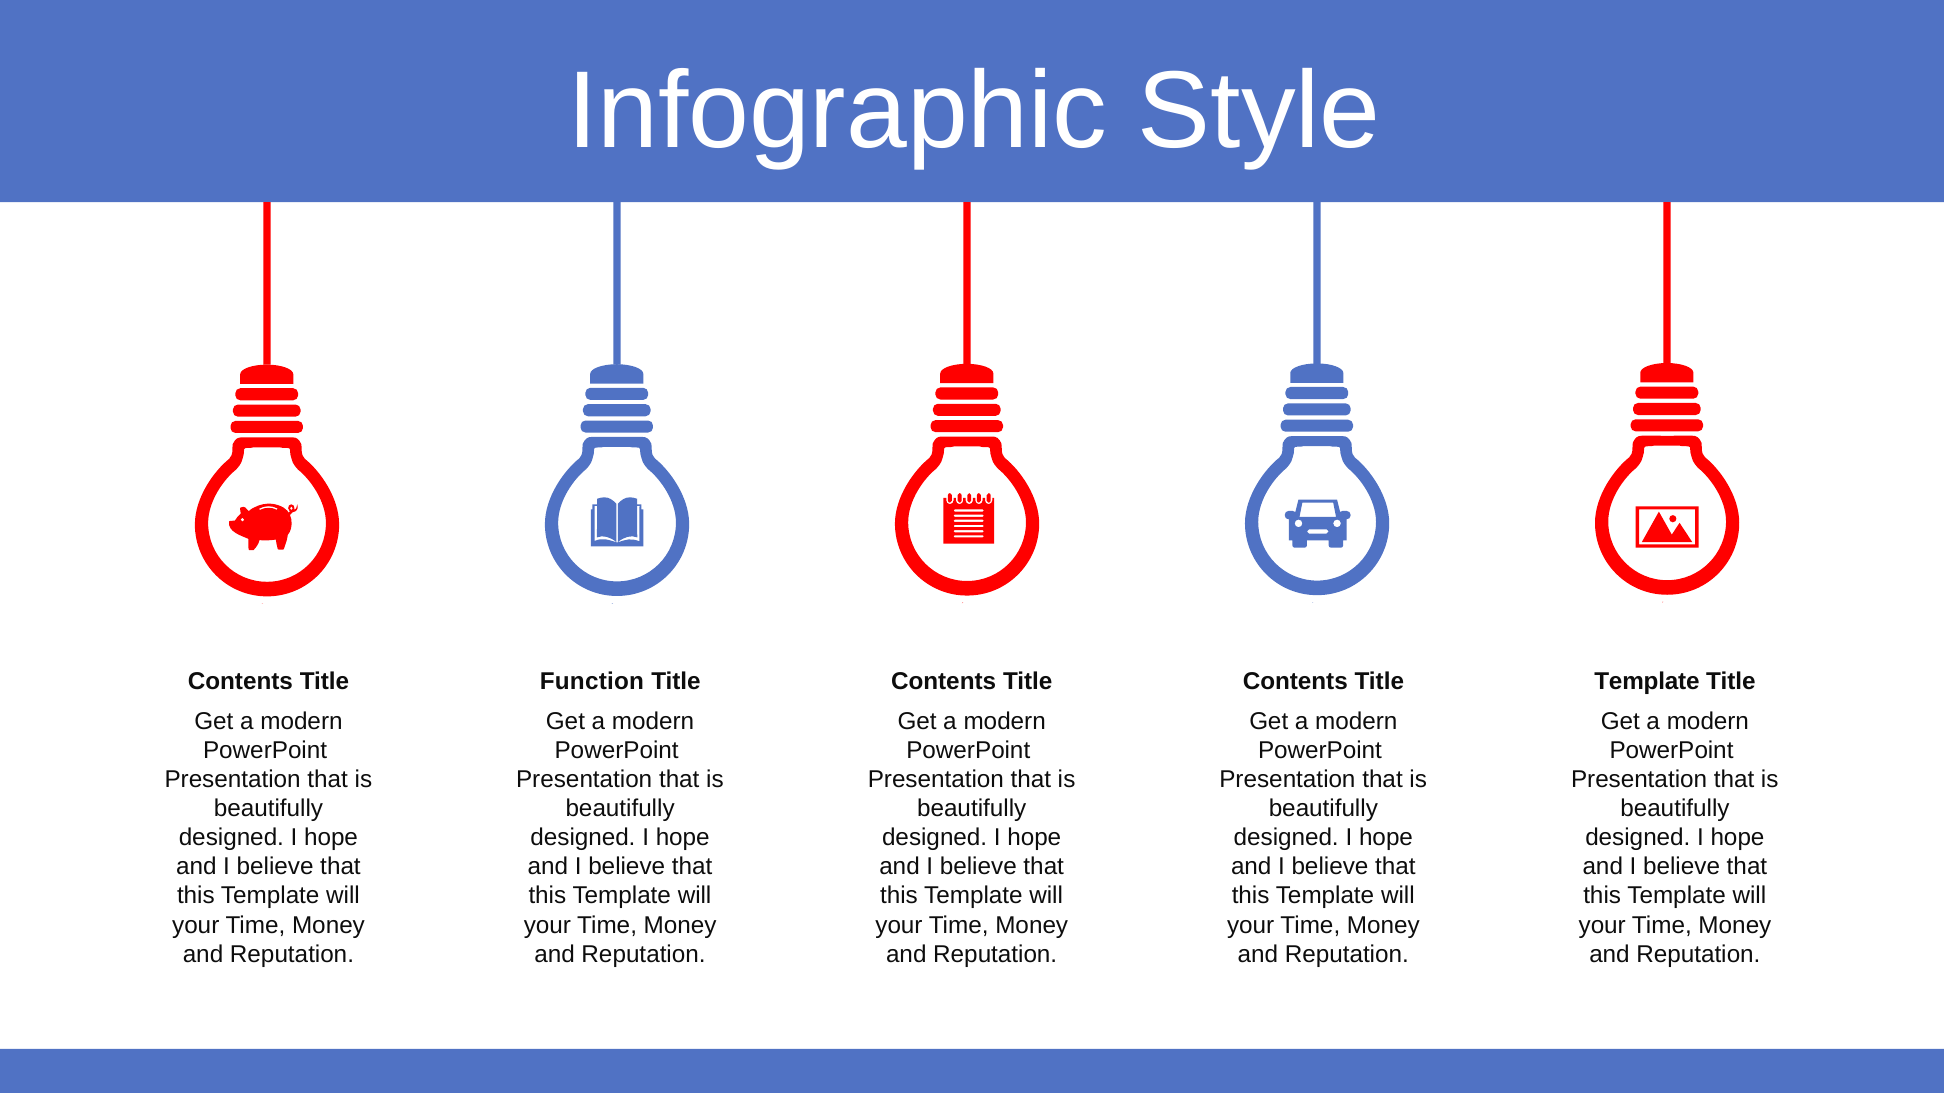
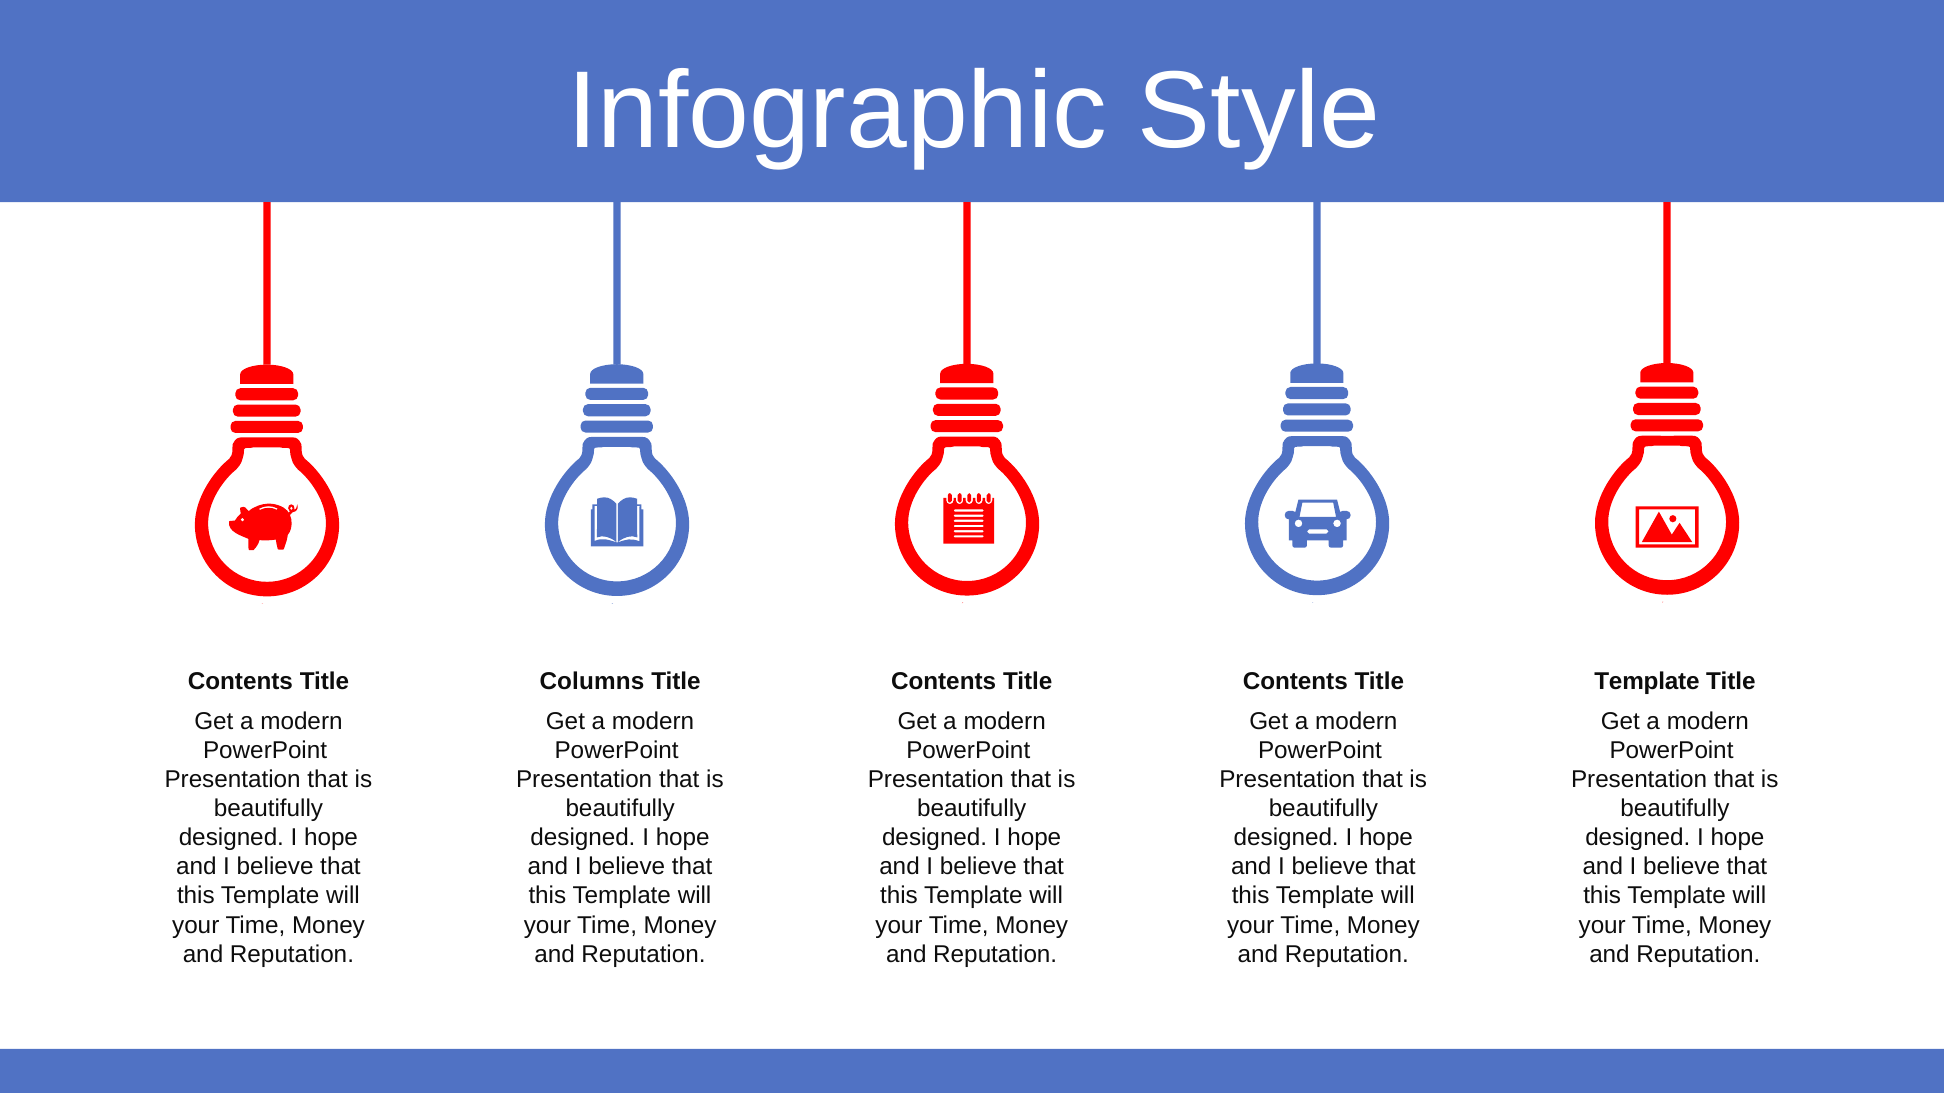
Function: Function -> Columns
